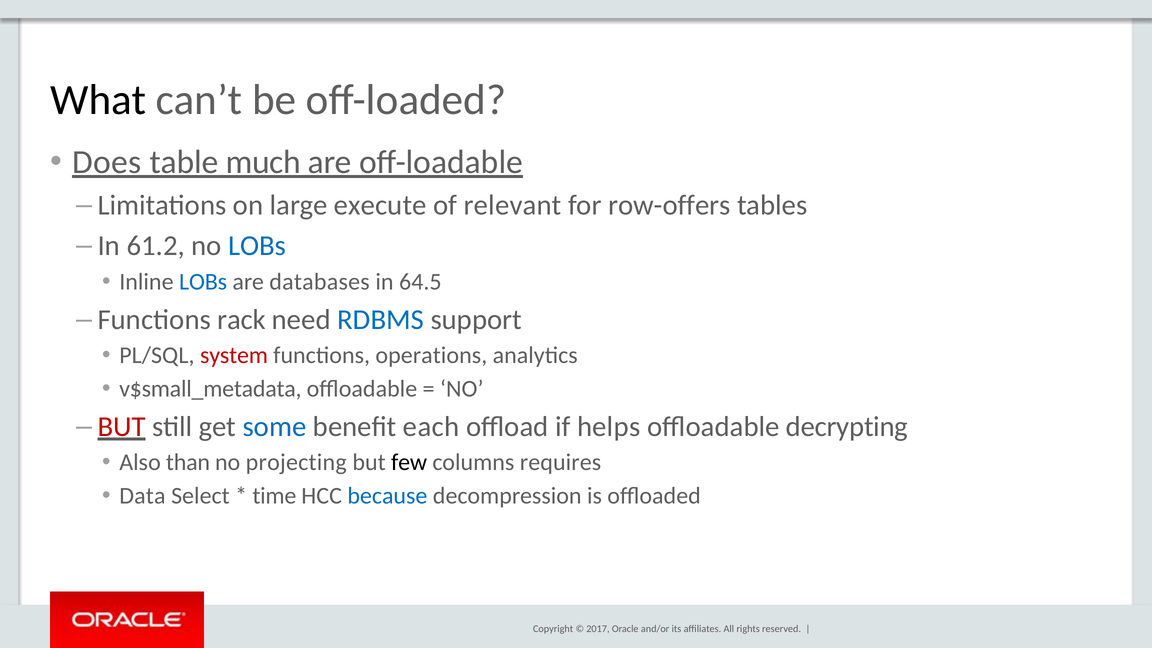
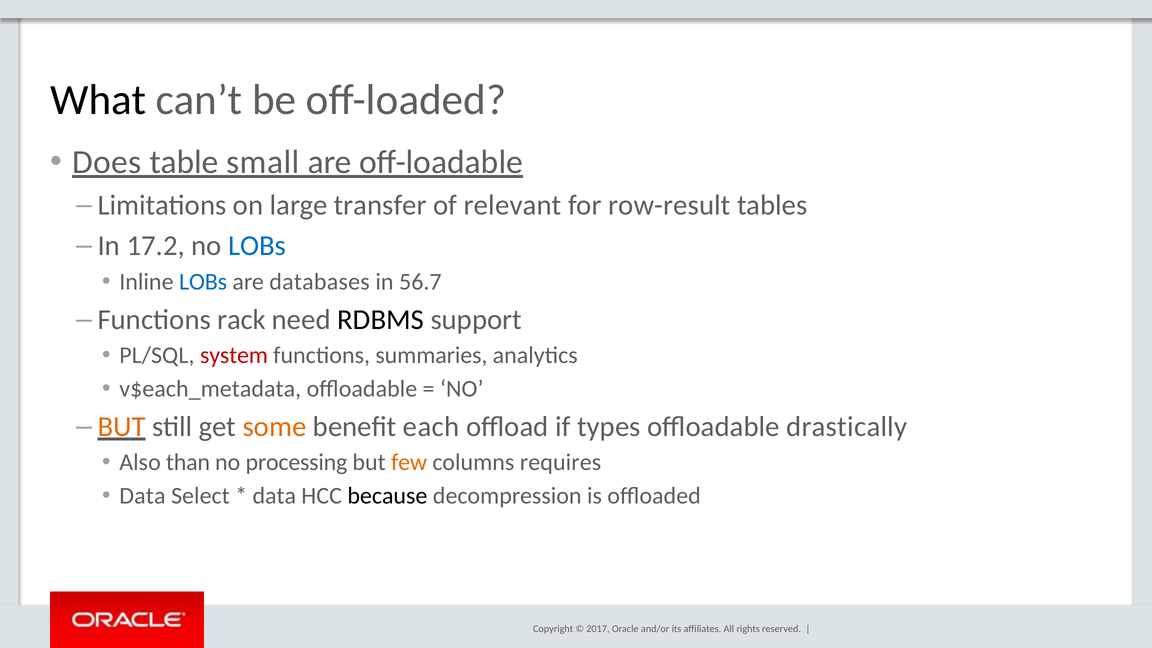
much: much -> small
execute: execute -> transfer
row-offers: row-offers -> row-result
61.2: 61.2 -> 17.2
64.5: 64.5 -> 56.7
RDBMS colour: blue -> black
operations: operations -> summaries
v$small_metadata: v$small_metadata -> v$each_metadata
BUT at (122, 427) colour: red -> orange
some colour: blue -> orange
helps: helps -> types
decrypting: decrypting -> drastically
projecting: projecting -> processing
few colour: black -> orange
time at (274, 496): time -> data
because colour: blue -> black
